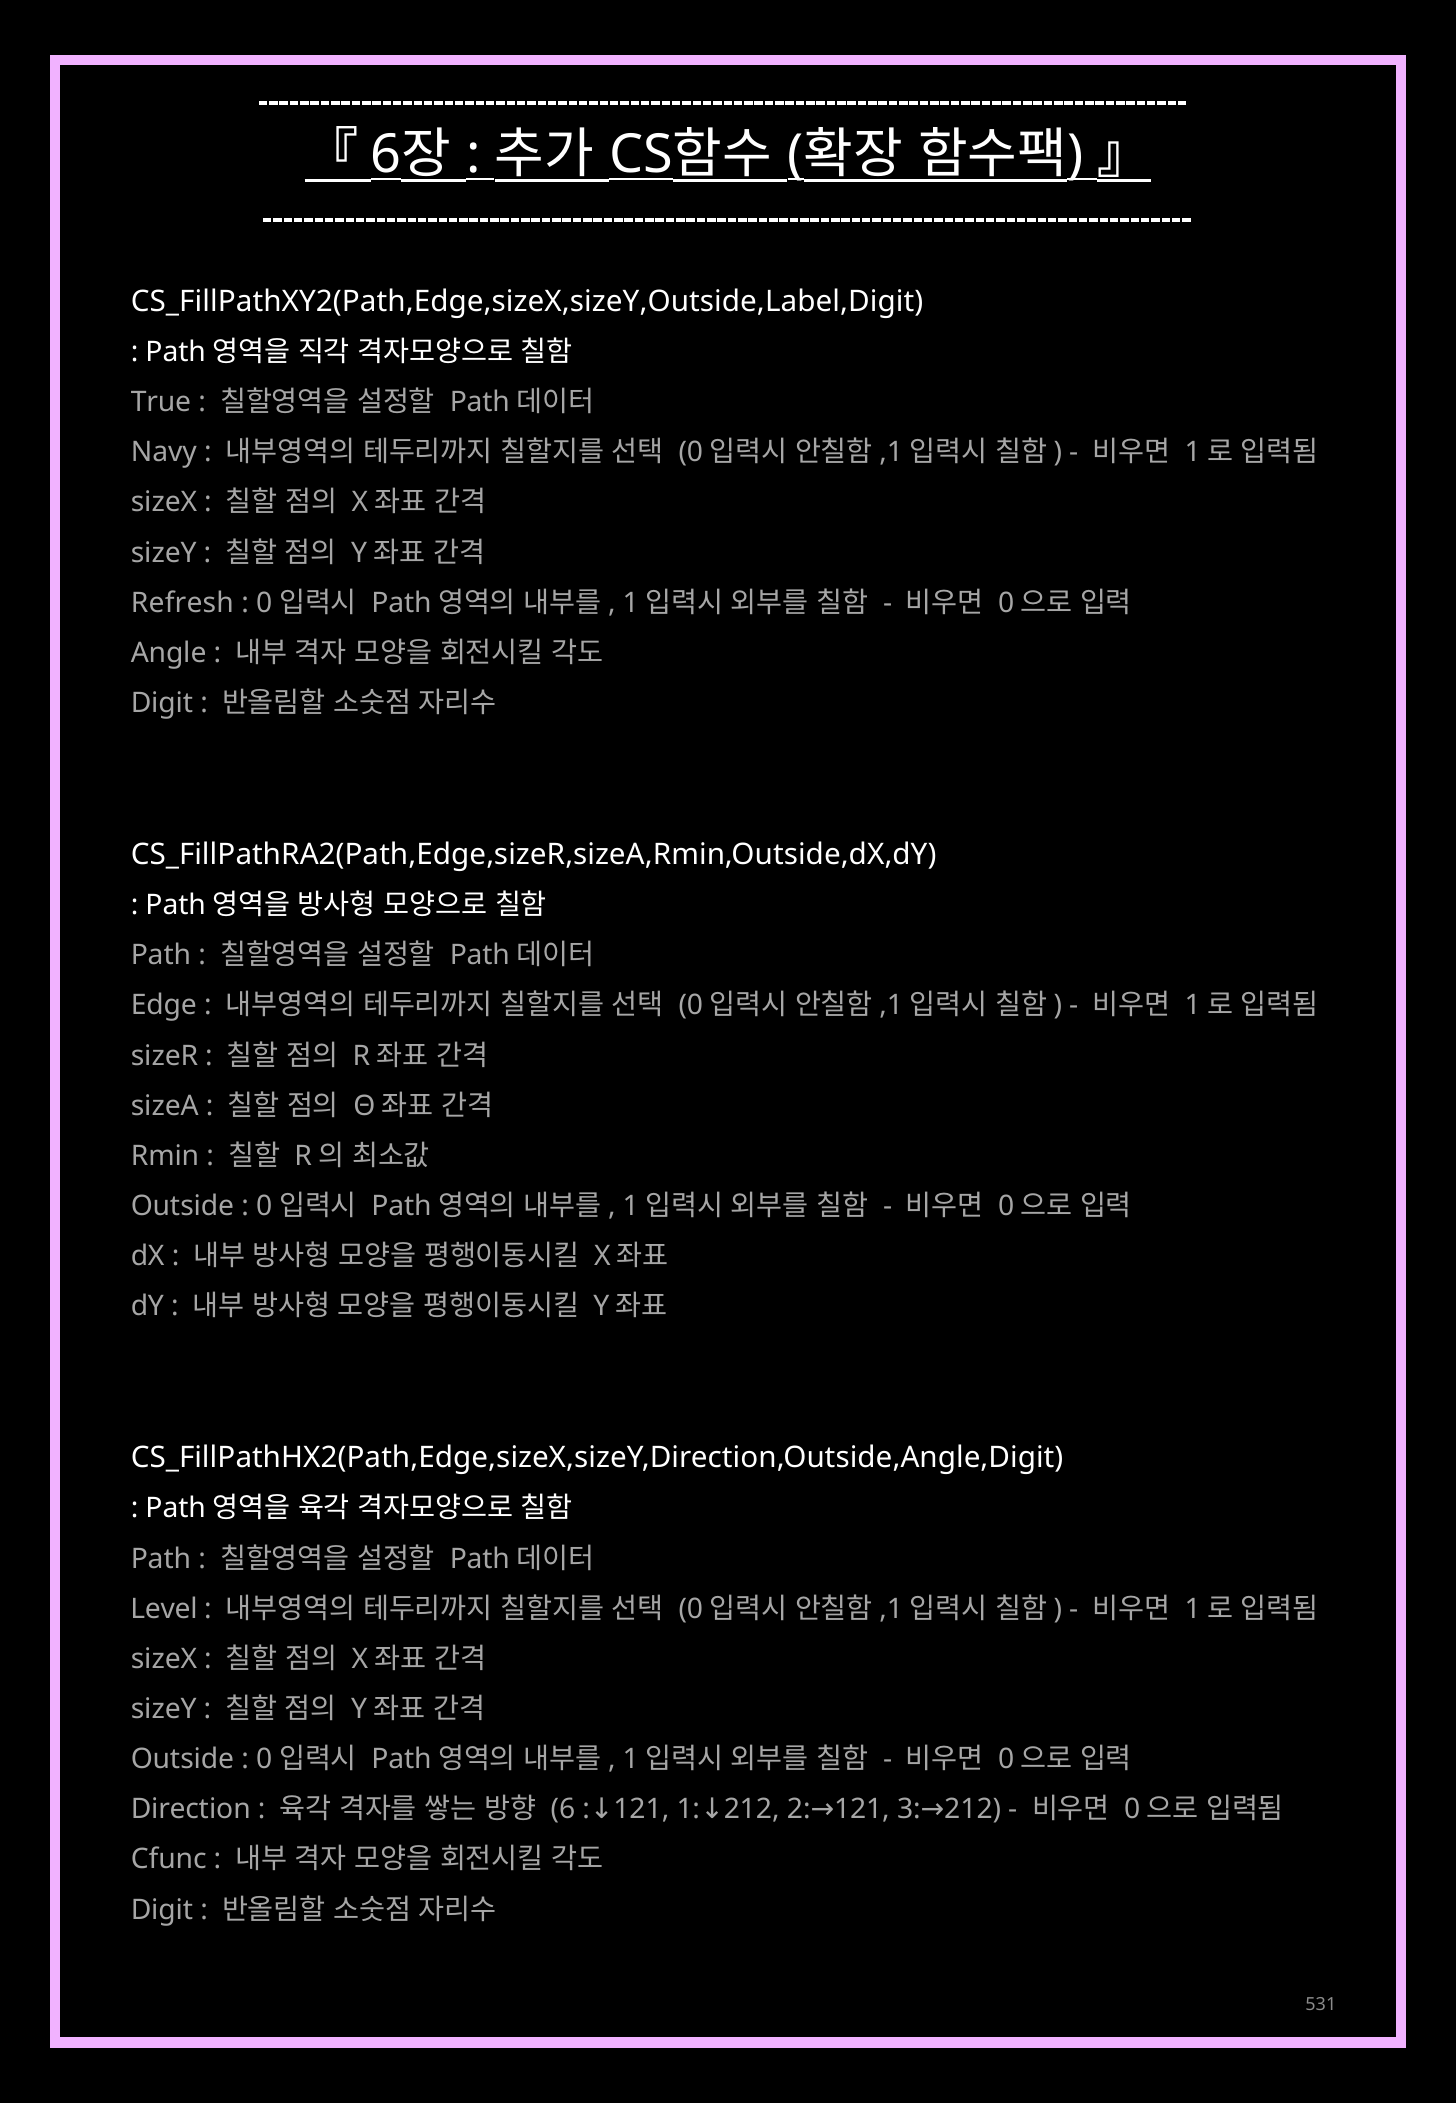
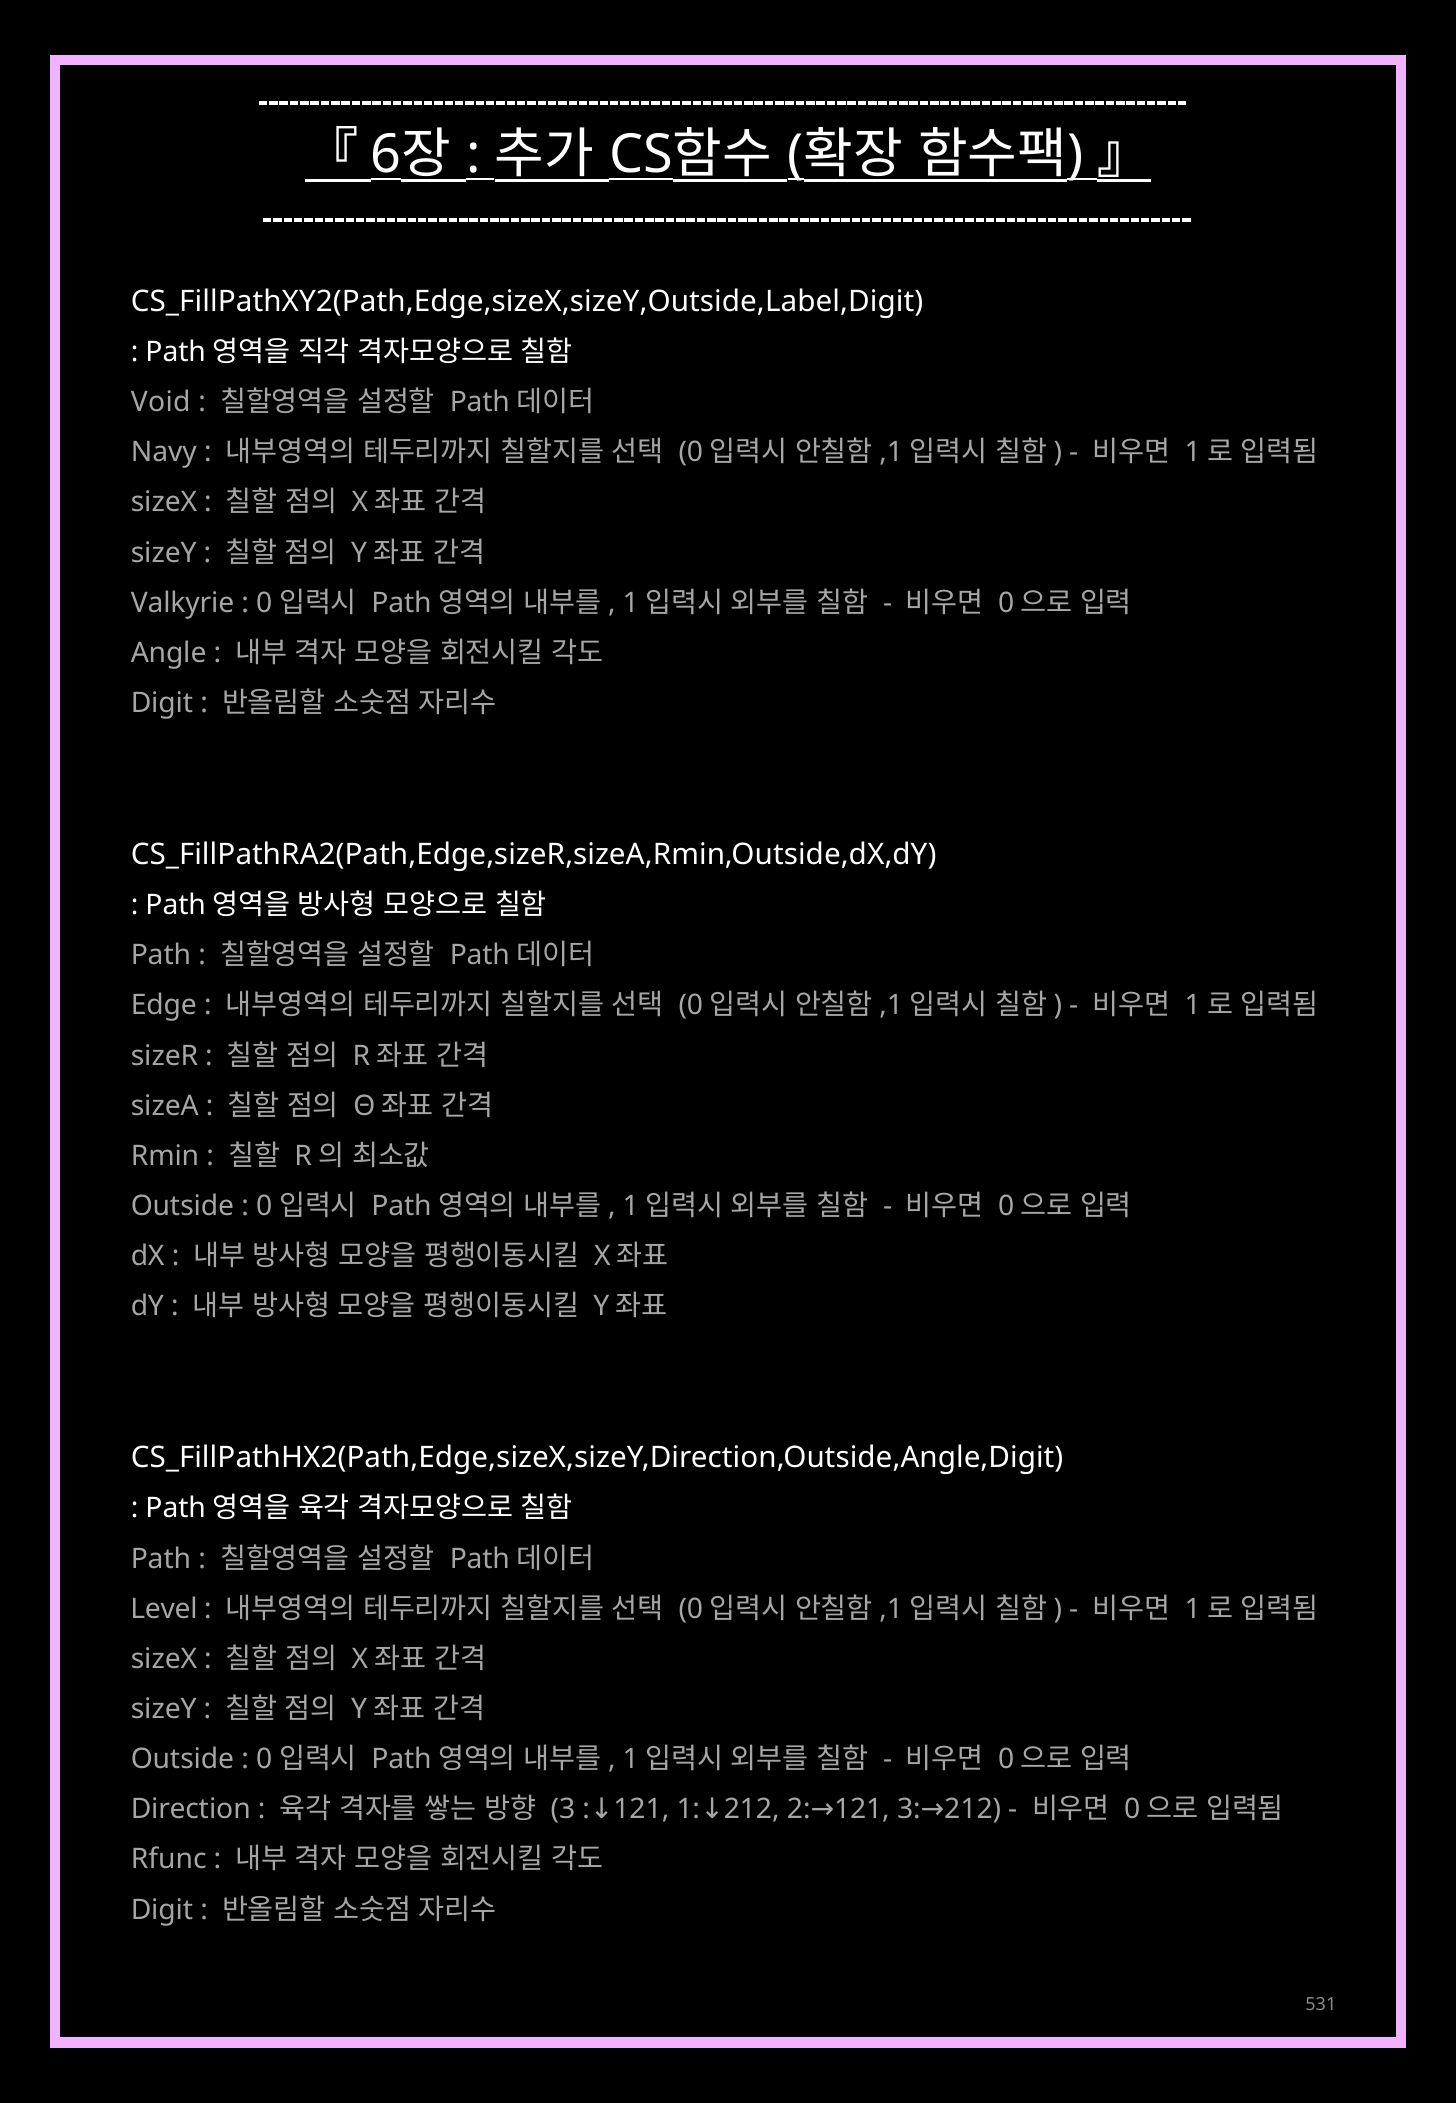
True: True -> Void
Refresh: Refresh -> Valkyrie
6 at (563, 1810): 6 -> 3
Cfunc: Cfunc -> Rfunc
